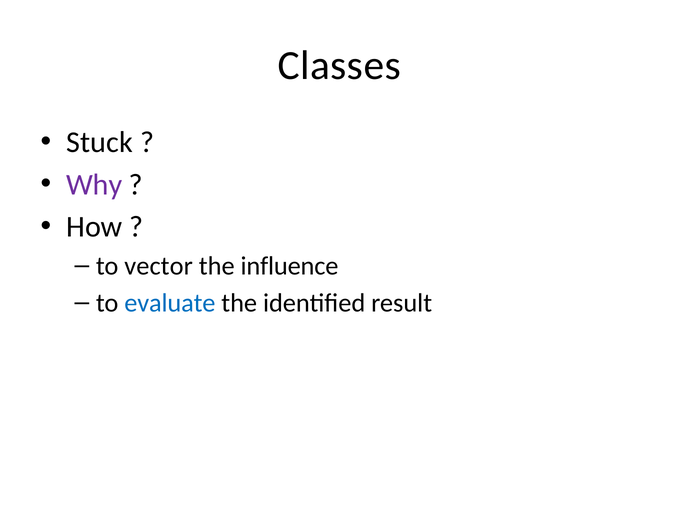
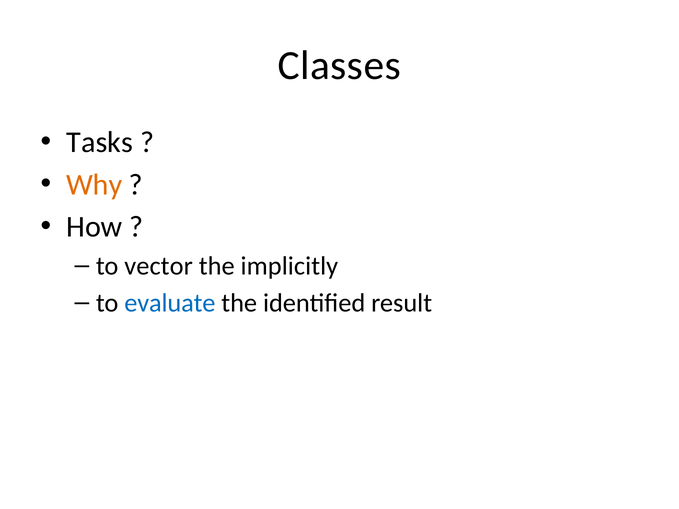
Stuck: Stuck -> Tasks
Why colour: purple -> orange
influence: influence -> implicitly
